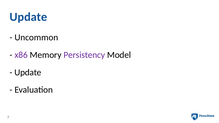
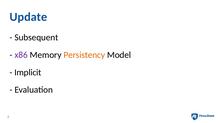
Uncommon: Uncommon -> Subsequent
Persistency colour: purple -> orange
Update at (28, 72): Update -> Implicit
